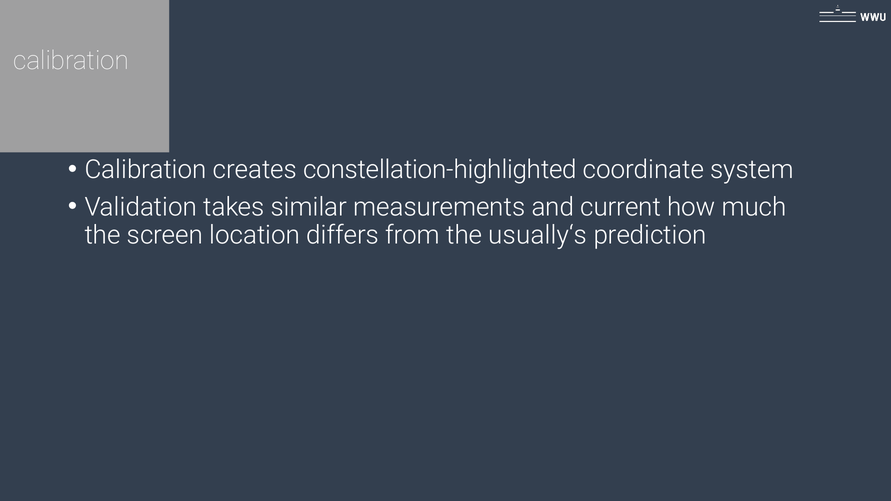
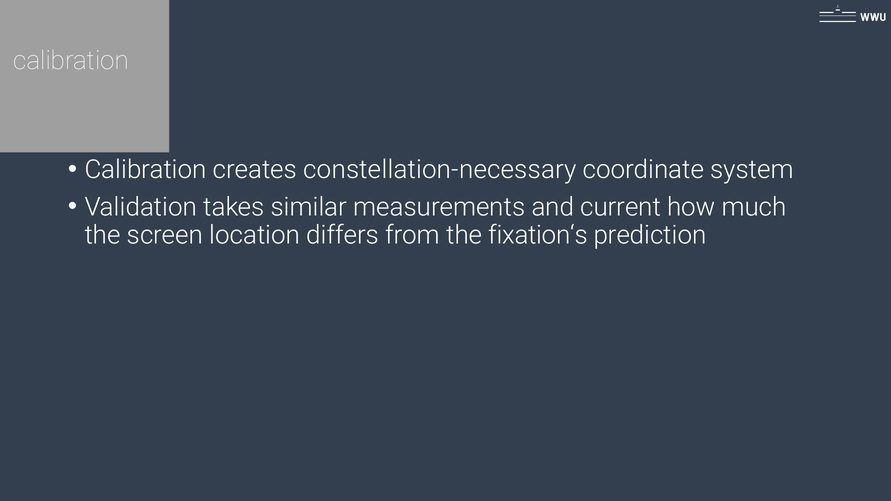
constellation-highlighted: constellation-highlighted -> constellation-necessary
usually‘s: usually‘s -> fixation‘s
